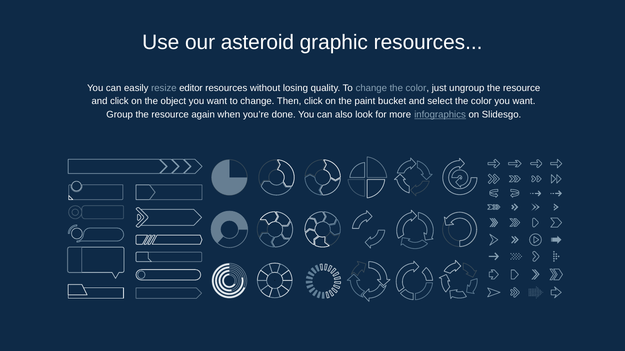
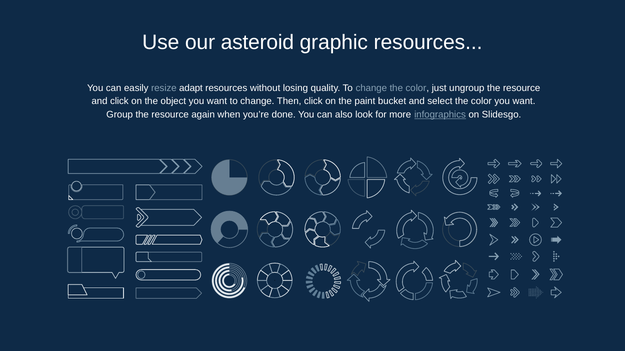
editor: editor -> adapt
